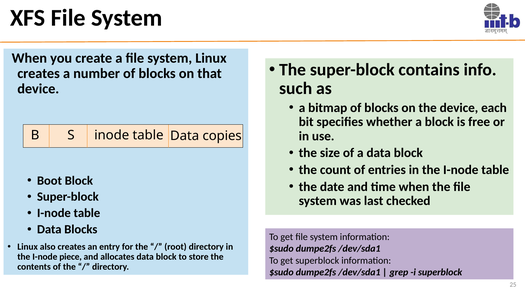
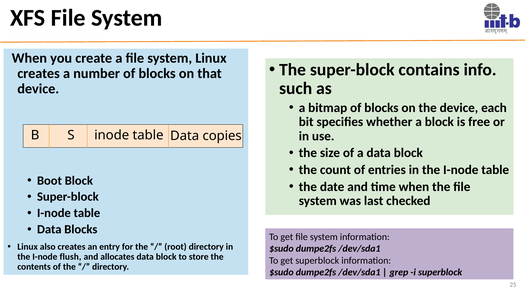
piece: piece -> flush
